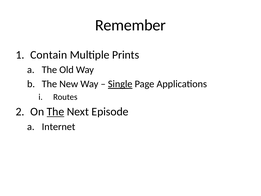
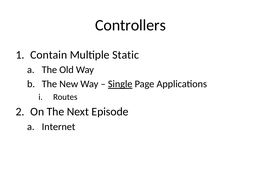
Remember: Remember -> Controllers
Prints: Prints -> Static
The at (55, 112) underline: present -> none
